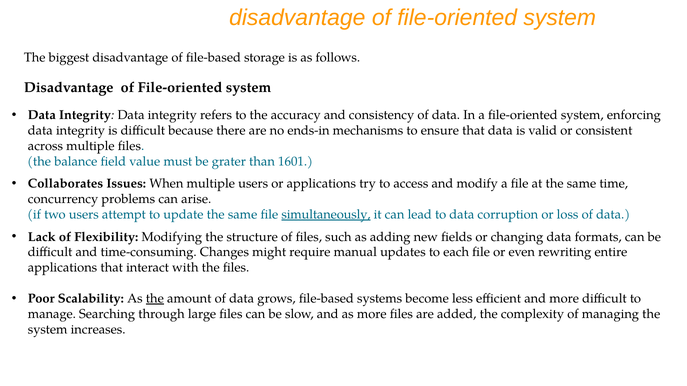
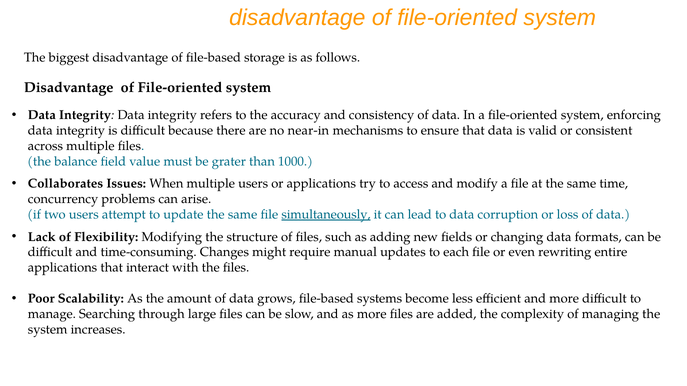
ends-in: ends-in -> near-in
1601: 1601 -> 1000
the at (155, 299) underline: present -> none
